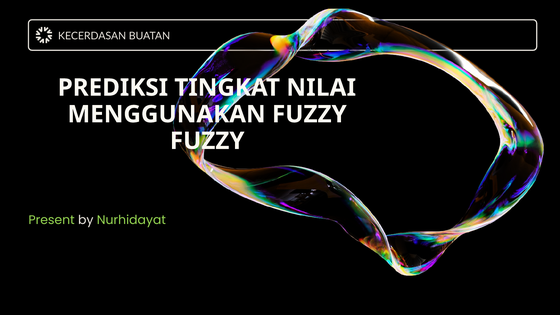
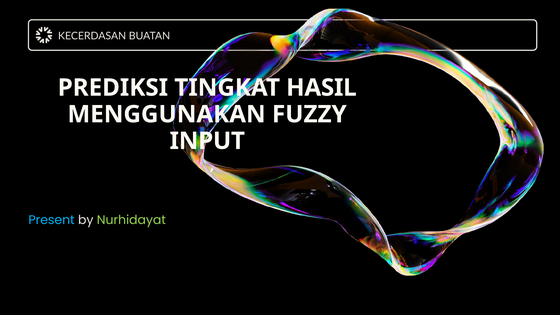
NILAI: NILAI -> HASIL
FUZZY at (207, 141): FUZZY -> INPUT
Present colour: light green -> light blue
